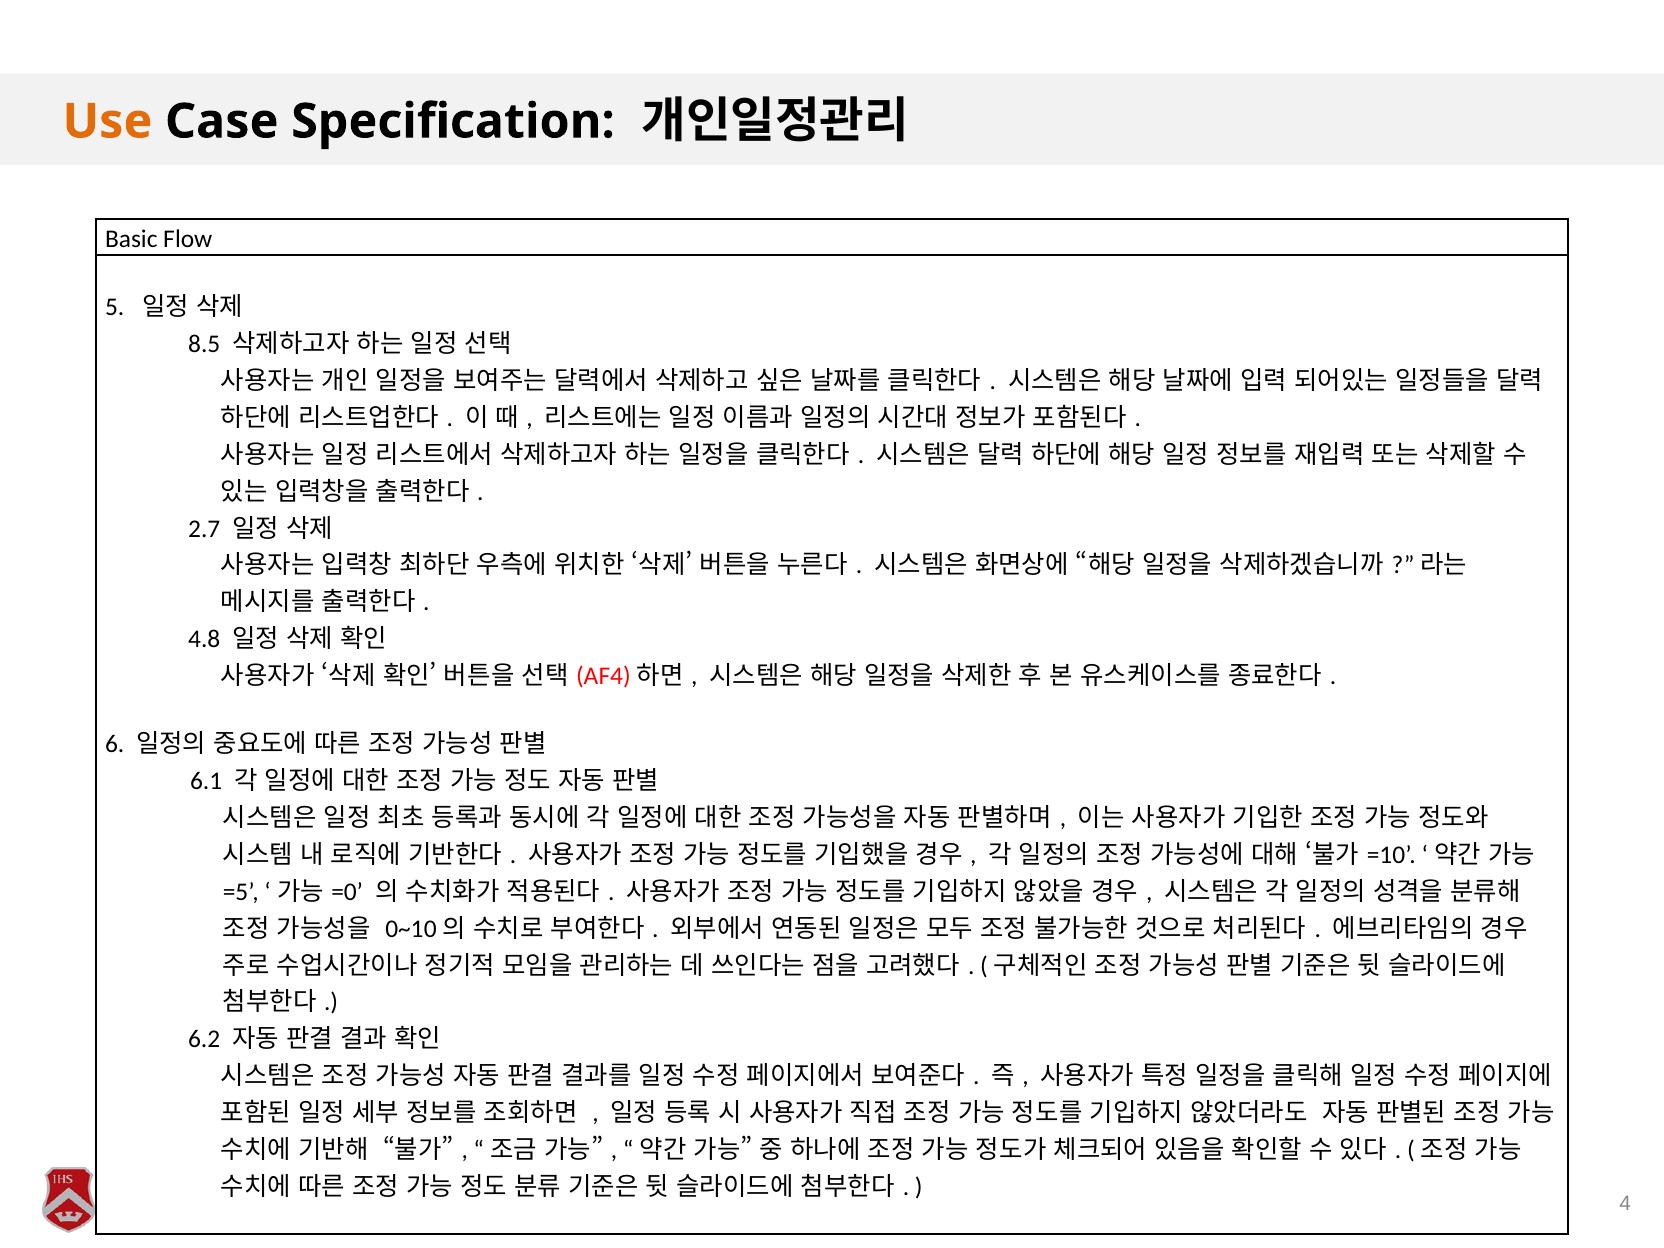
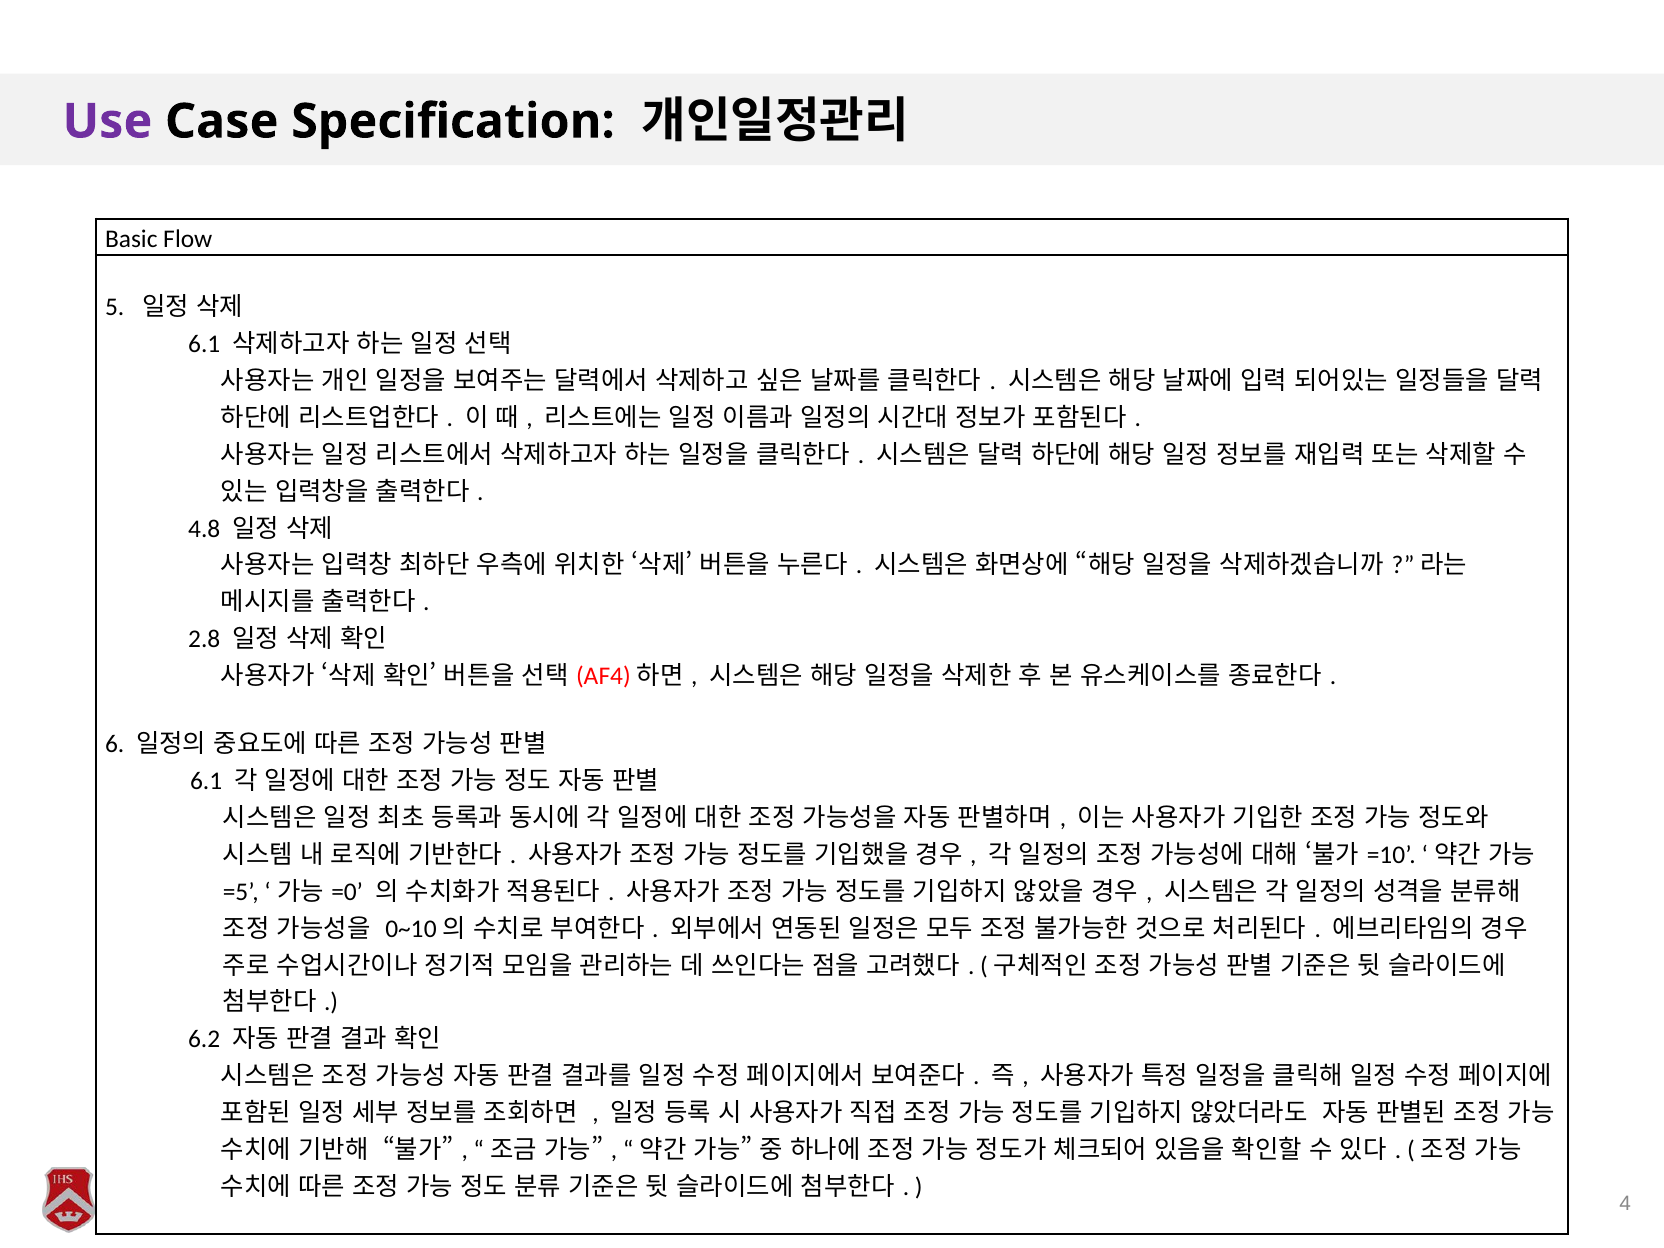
Use colour: orange -> purple
8.5 at (204, 344): 8.5 -> 6.1
2.7: 2.7 -> 4.8
4.8: 4.8 -> 2.8
